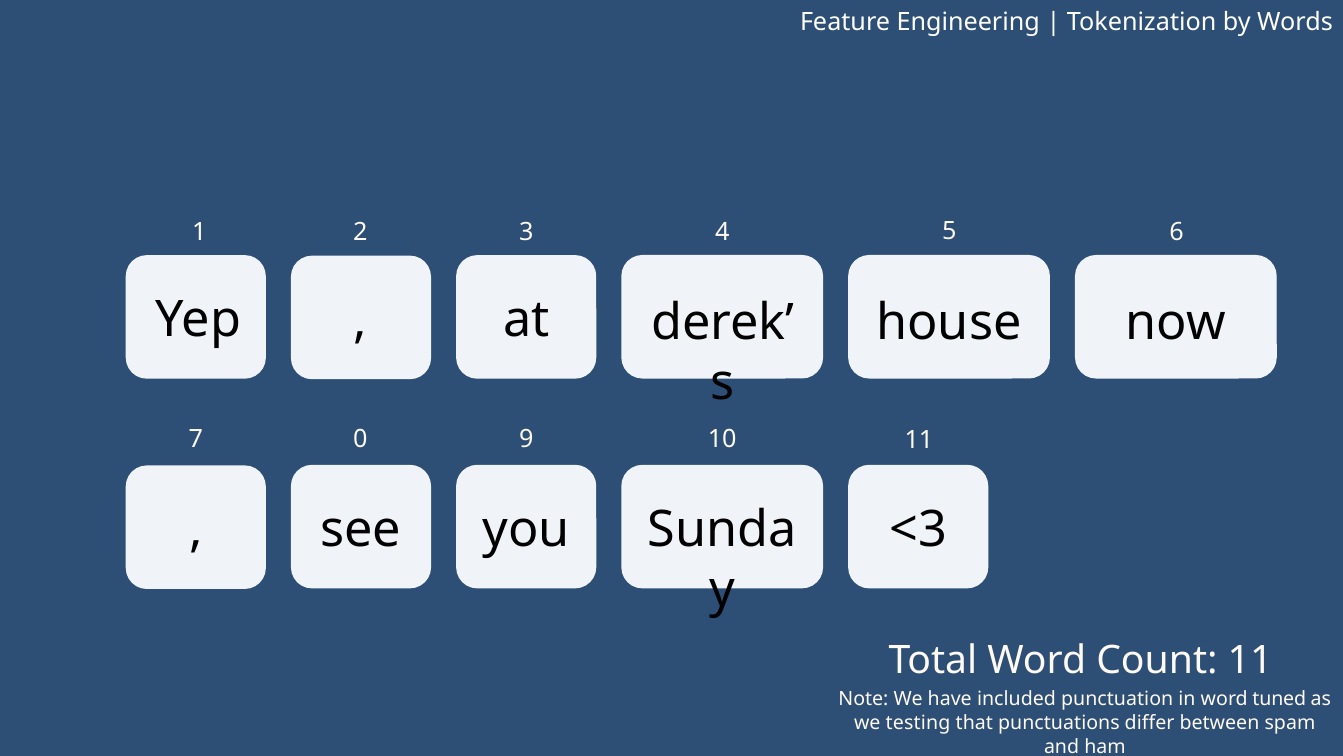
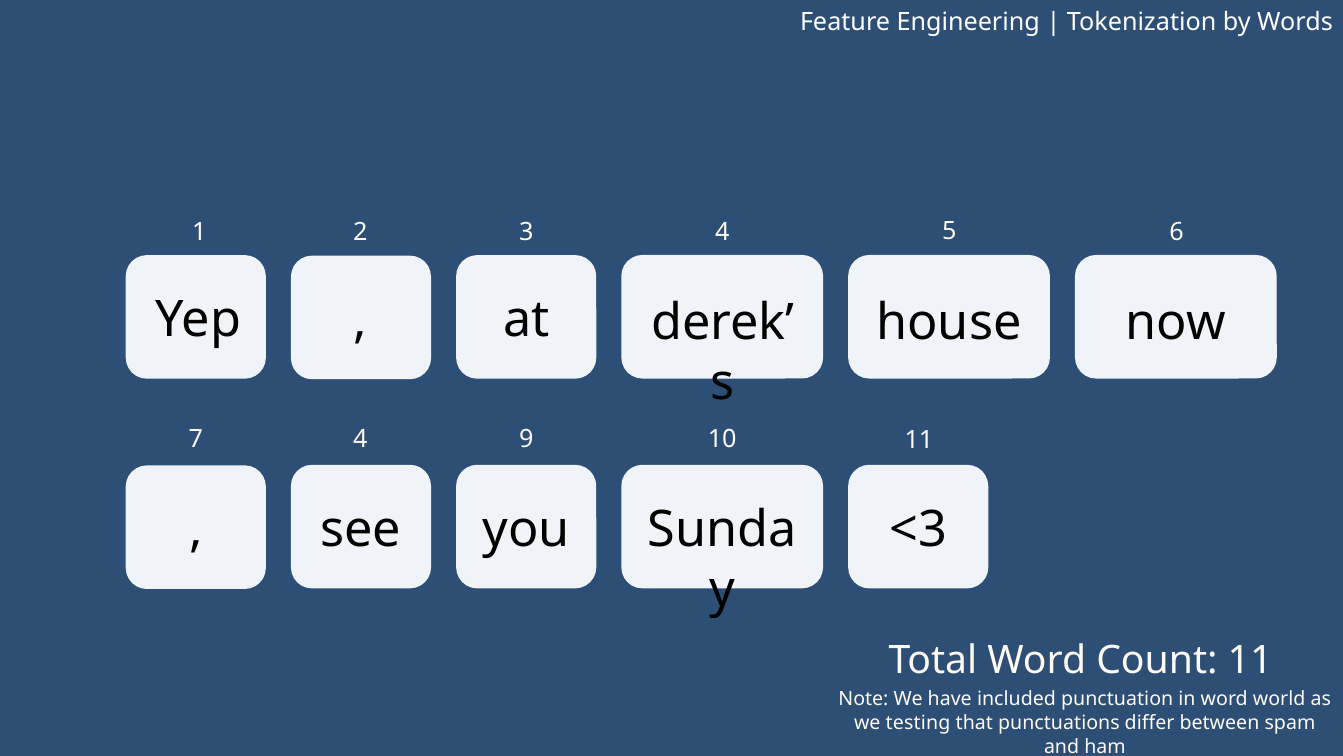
7 0: 0 -> 4
tuned: tuned -> world
